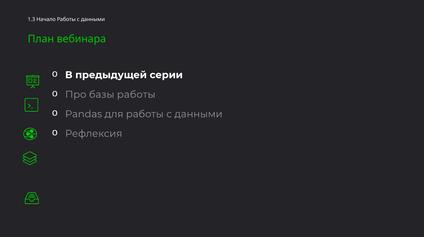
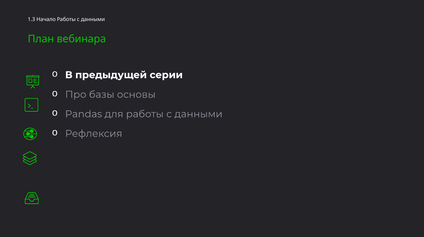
базы работы: работы -> основы
